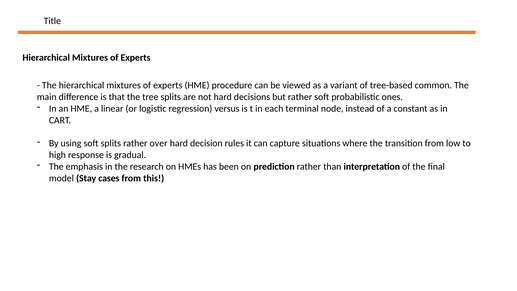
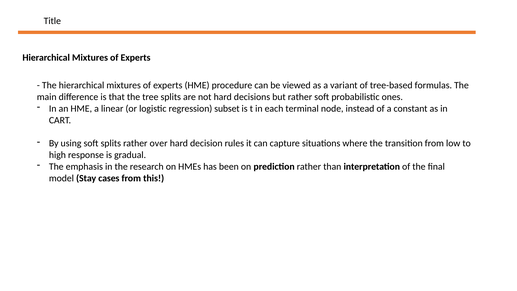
common: common -> formulas
versus: versus -> subset
